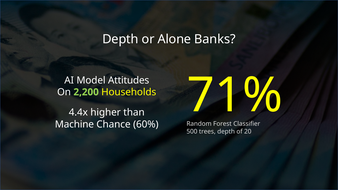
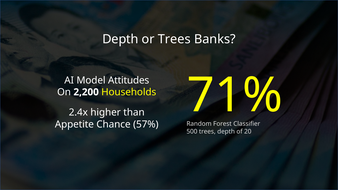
or Alone: Alone -> Trees
2,200 colour: light green -> white
4.4x: 4.4x -> 2.4x
Machine: Machine -> Appetite
60%: 60% -> 57%
